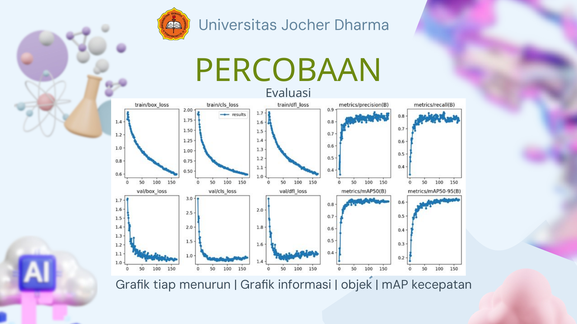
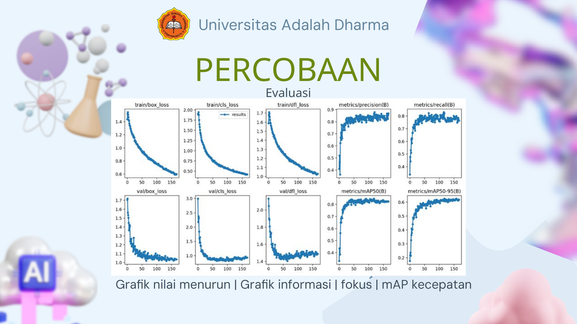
Jocher: Jocher -> Adalah
tiap: tiap -> nilai
objek: objek -> fokus
